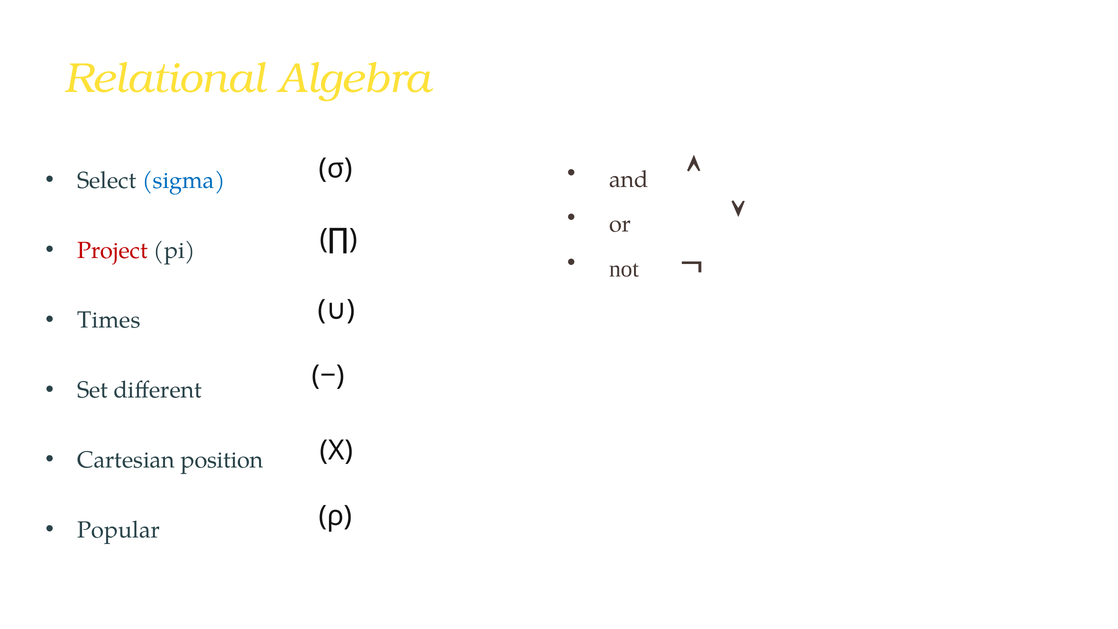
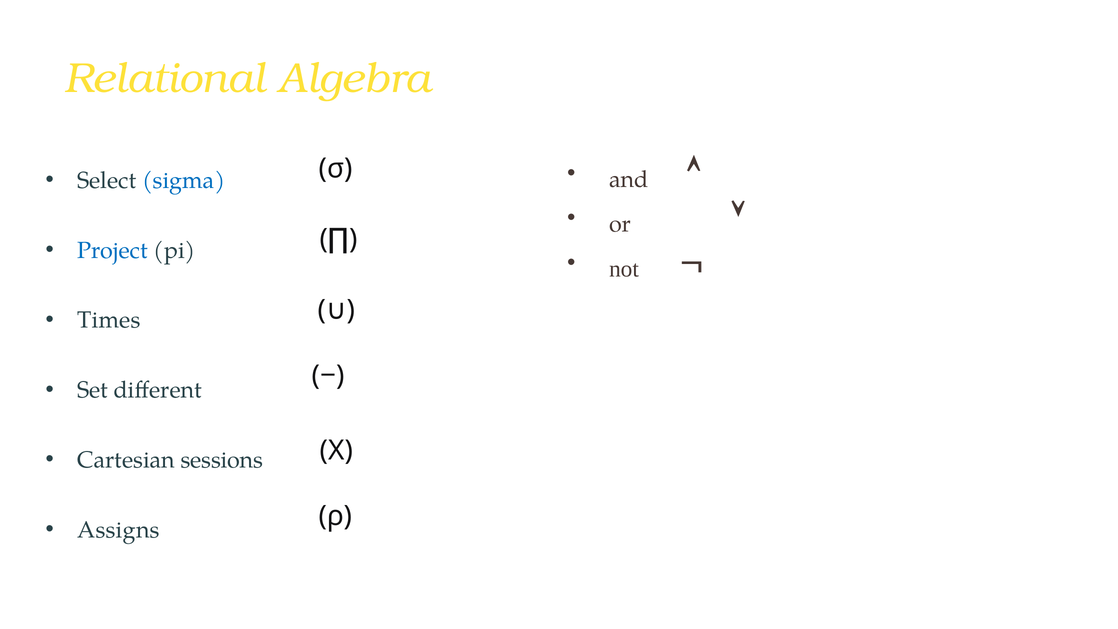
Project colour: red -> blue
position: position -> sessions
Popular: Popular -> Assigns
